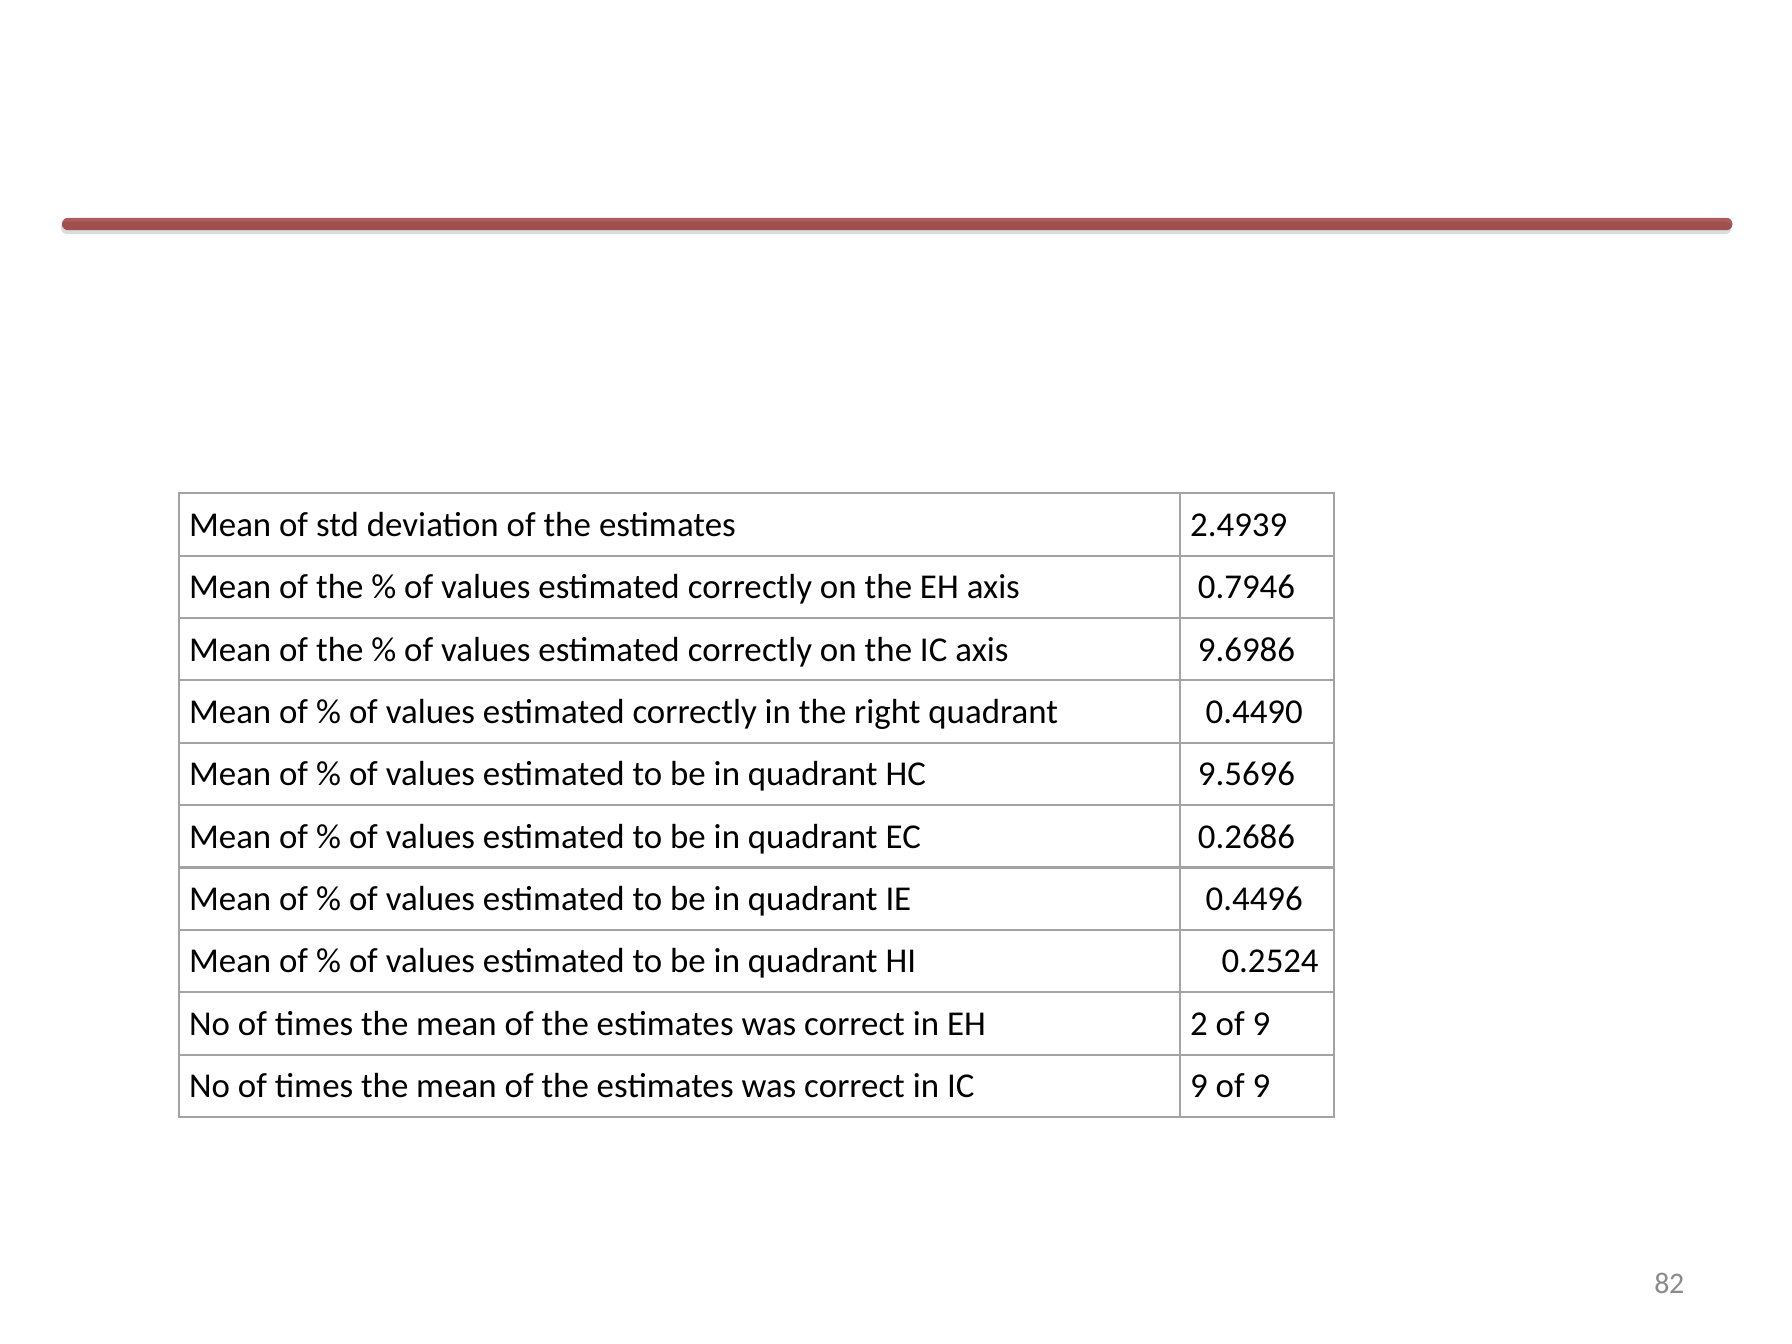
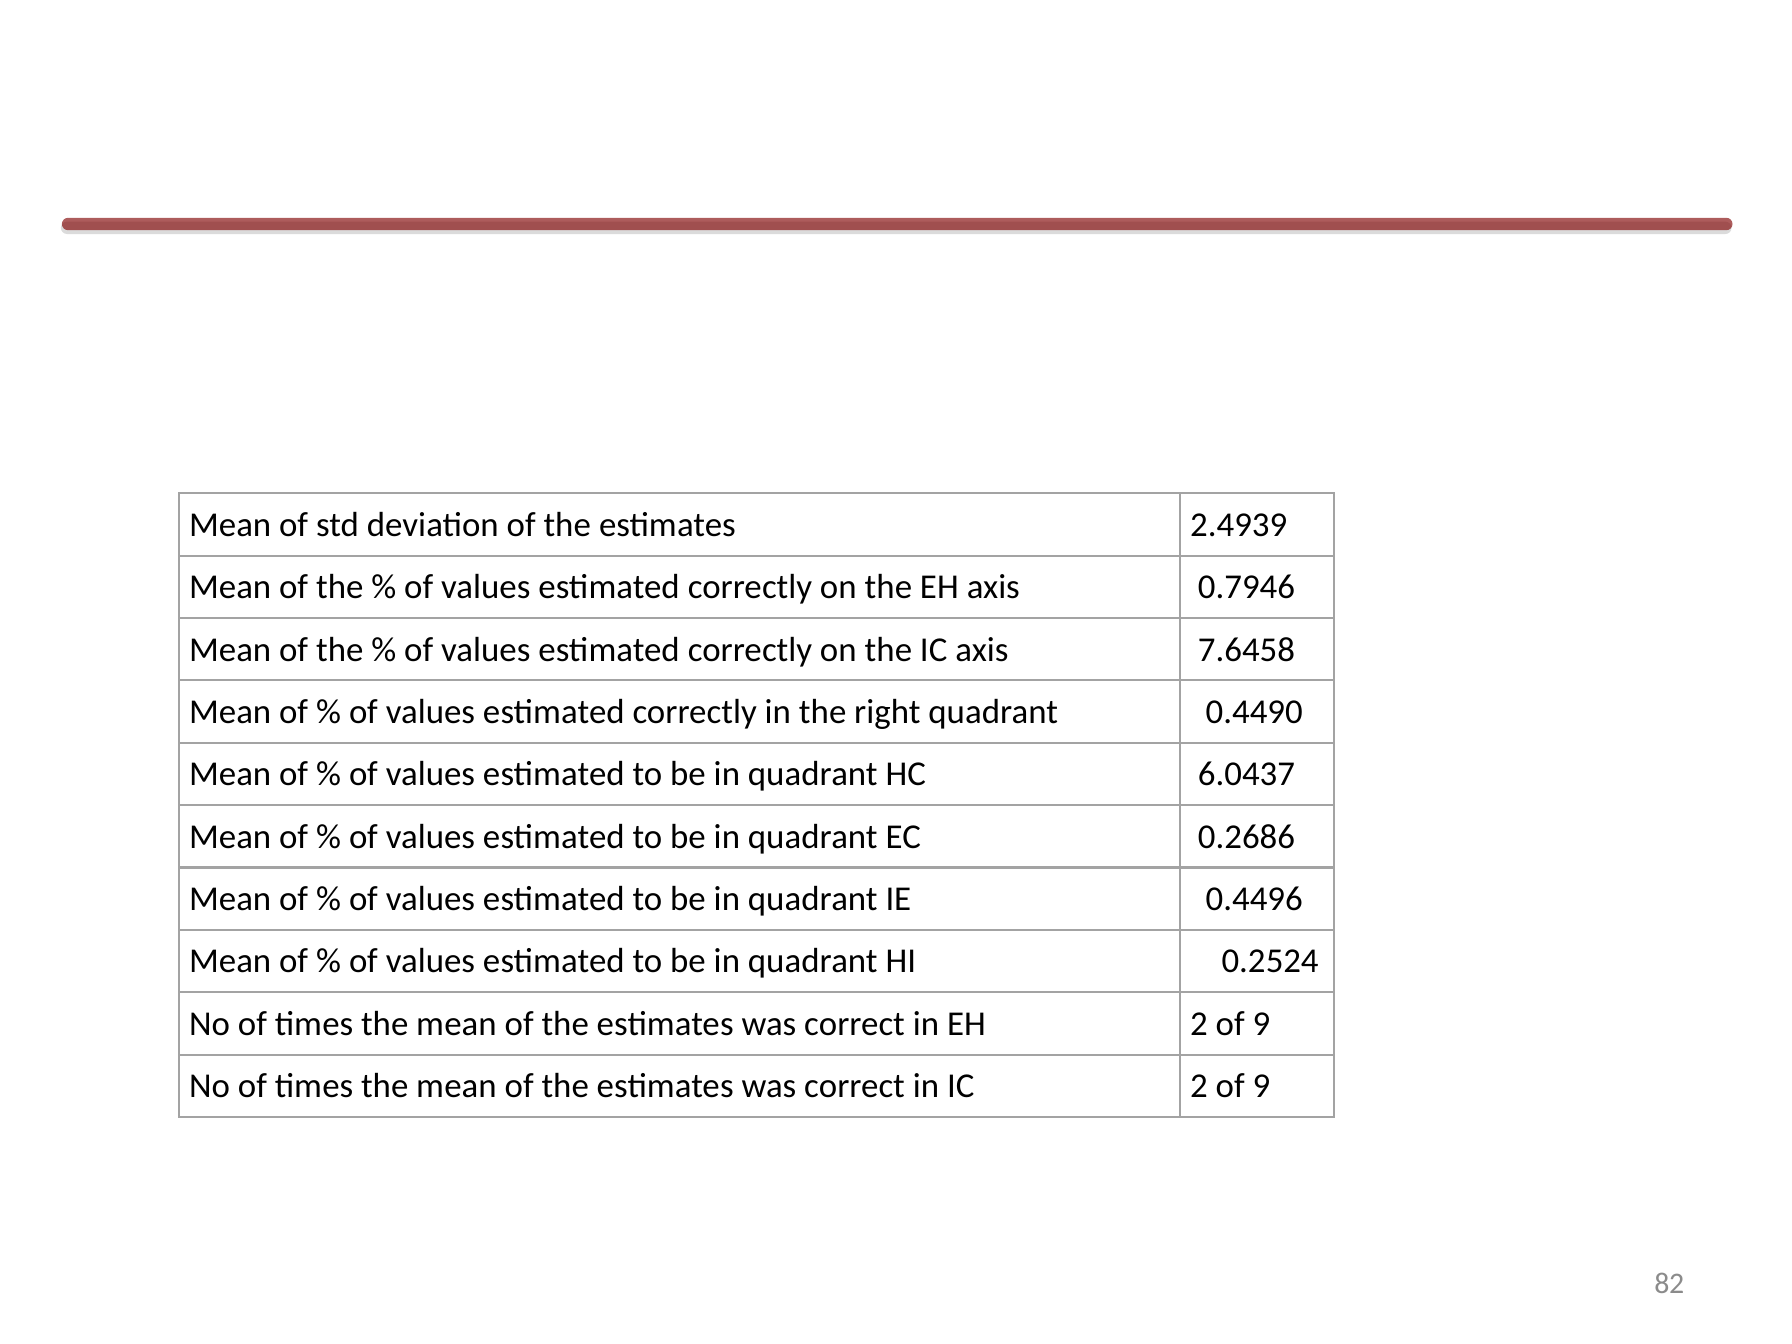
9.6986: 9.6986 -> 7.6458
9.5696: 9.5696 -> 6.0437
IC 9: 9 -> 2
